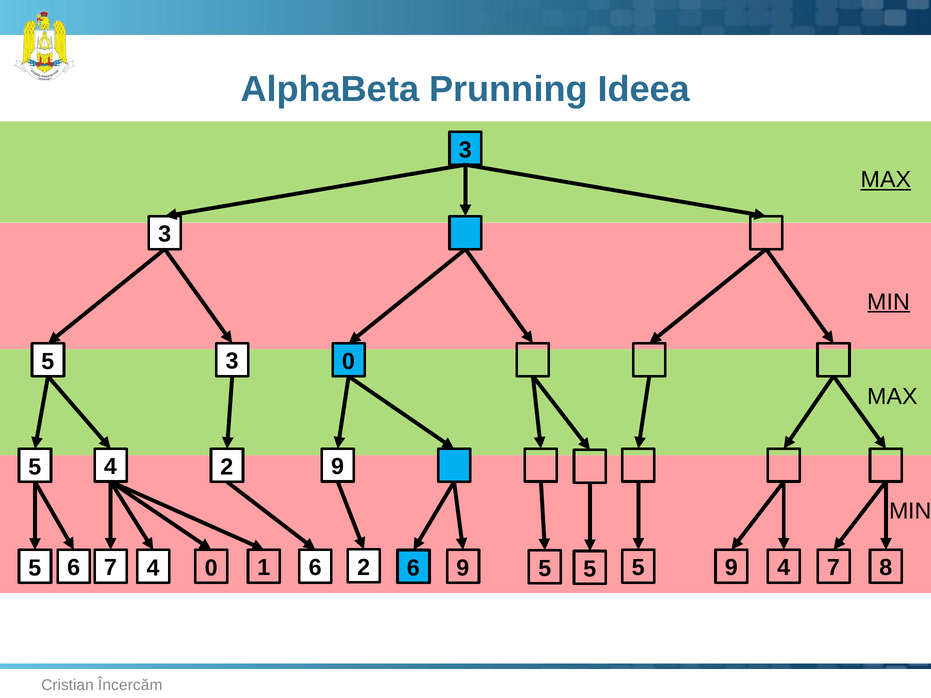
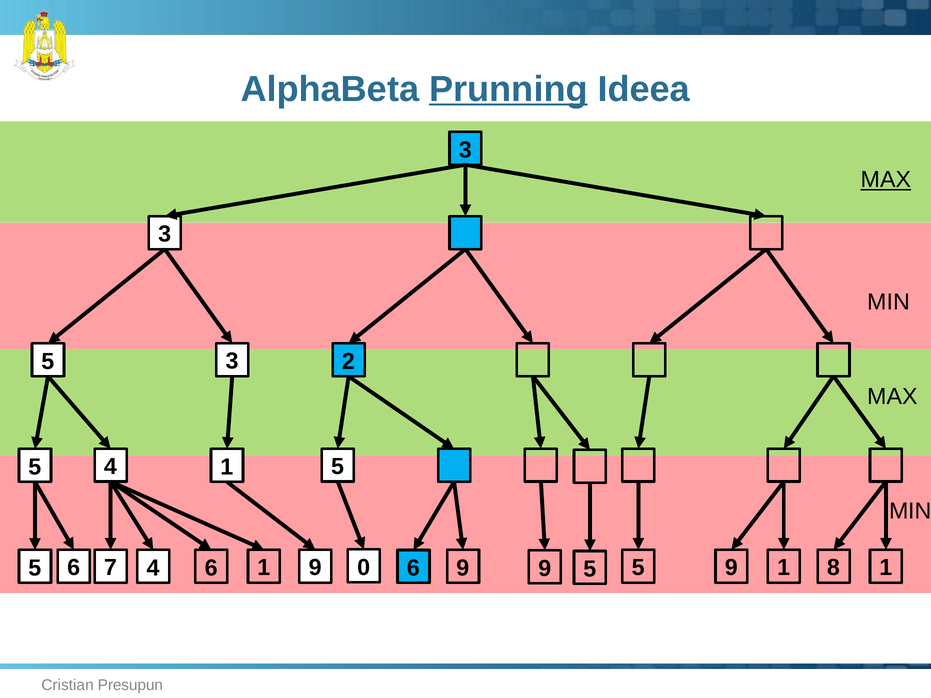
Prunning underline: none -> present
MIN at (889, 302) underline: present -> none
0 at (348, 362): 0 -> 2
9 at (338, 467): 9 -> 5
2 at (227, 467): 2 -> 1
6 at (315, 568): 6 -> 9
5 at (545, 569): 5 -> 9
4 at (784, 568): 4 -> 1
0 at (211, 568): 0 -> 6
1 2: 2 -> 0
9 7: 7 -> 8
9 8: 8 -> 1
Încercăm: Încercăm -> Presupun
